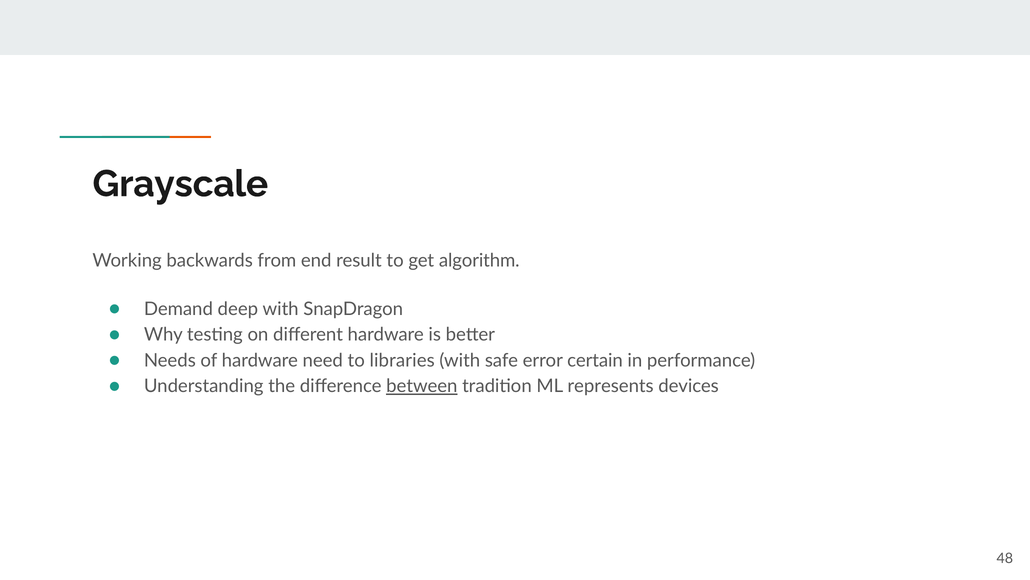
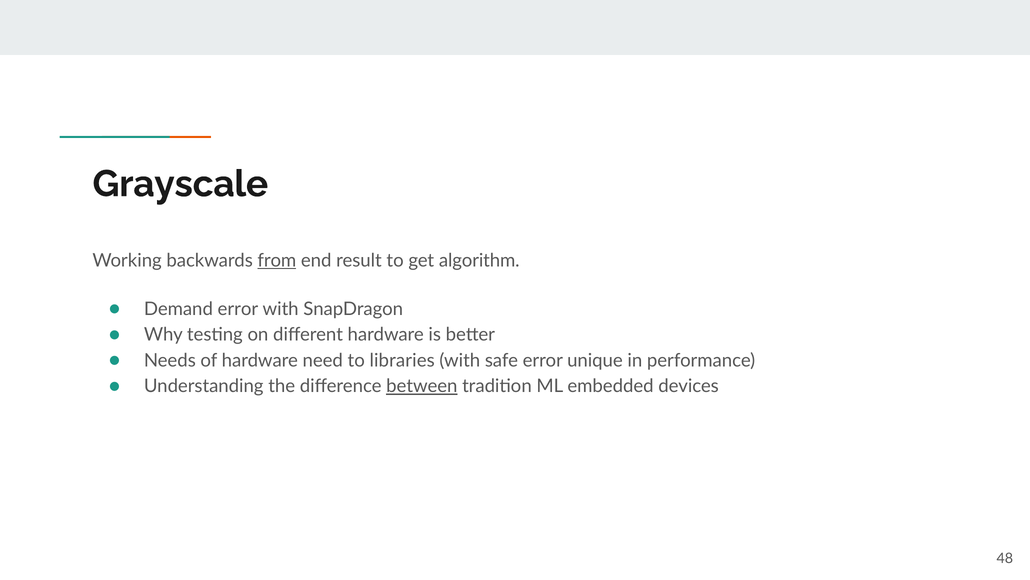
from underline: none -> present
Demand deep: deep -> error
certain: certain -> unique
represents: represents -> embedded
